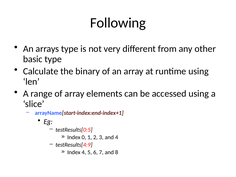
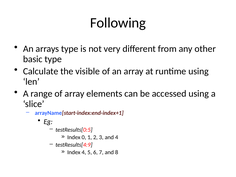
binary: binary -> visible
